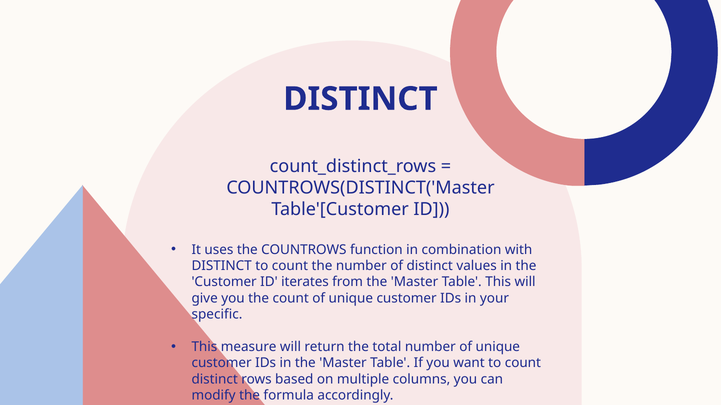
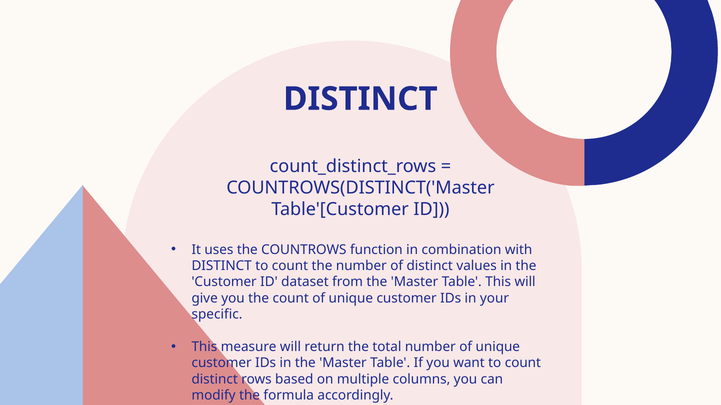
iterates: iterates -> dataset
